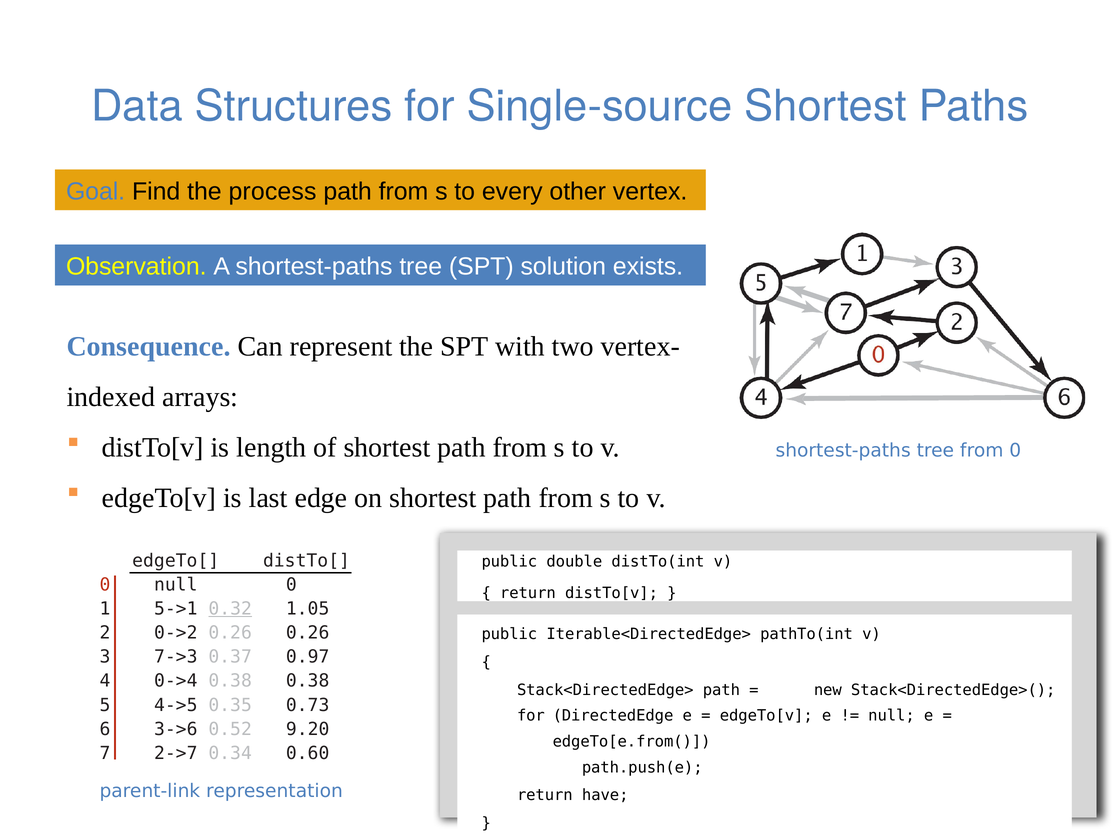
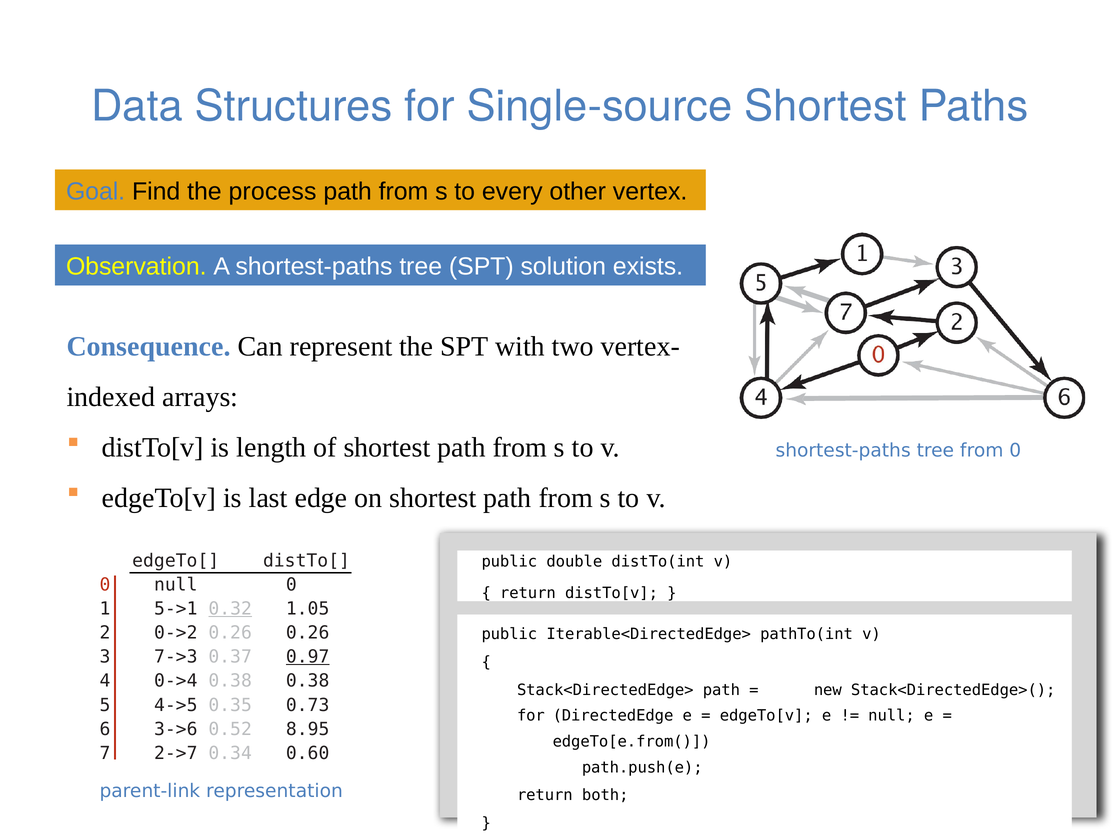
0.97 underline: none -> present
9.20: 9.20 -> 8.95
have: have -> both
